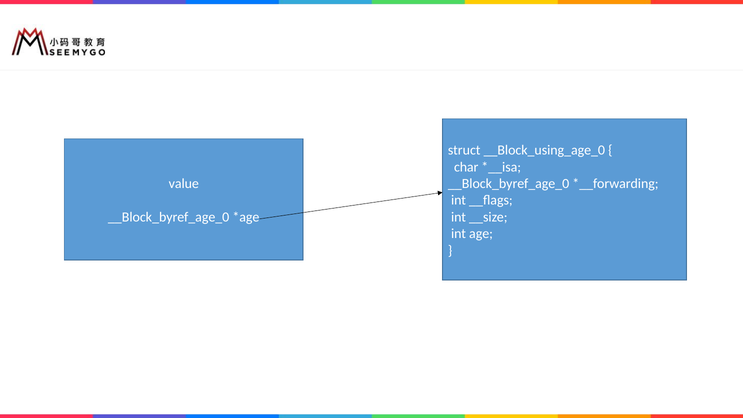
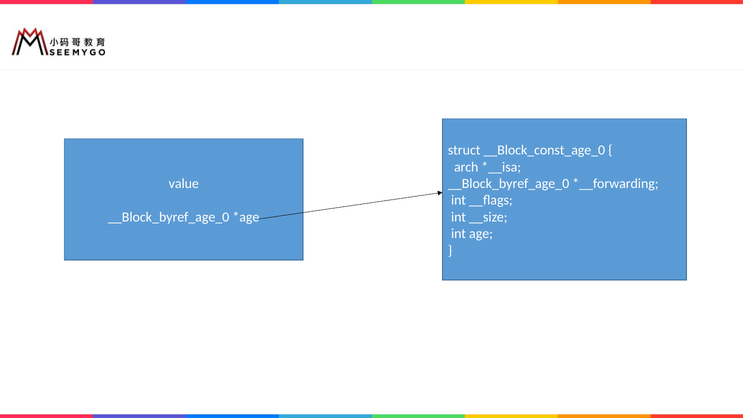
__Block_using_age_0: __Block_using_age_0 -> __Block_const_age_0
char: char -> arch
